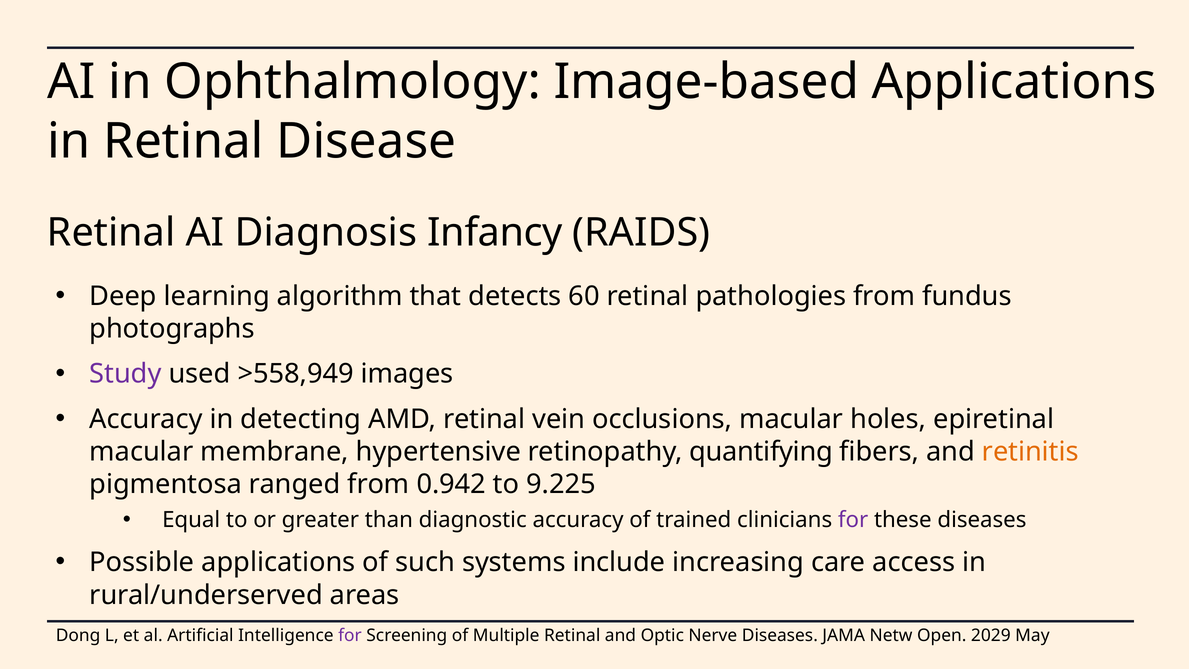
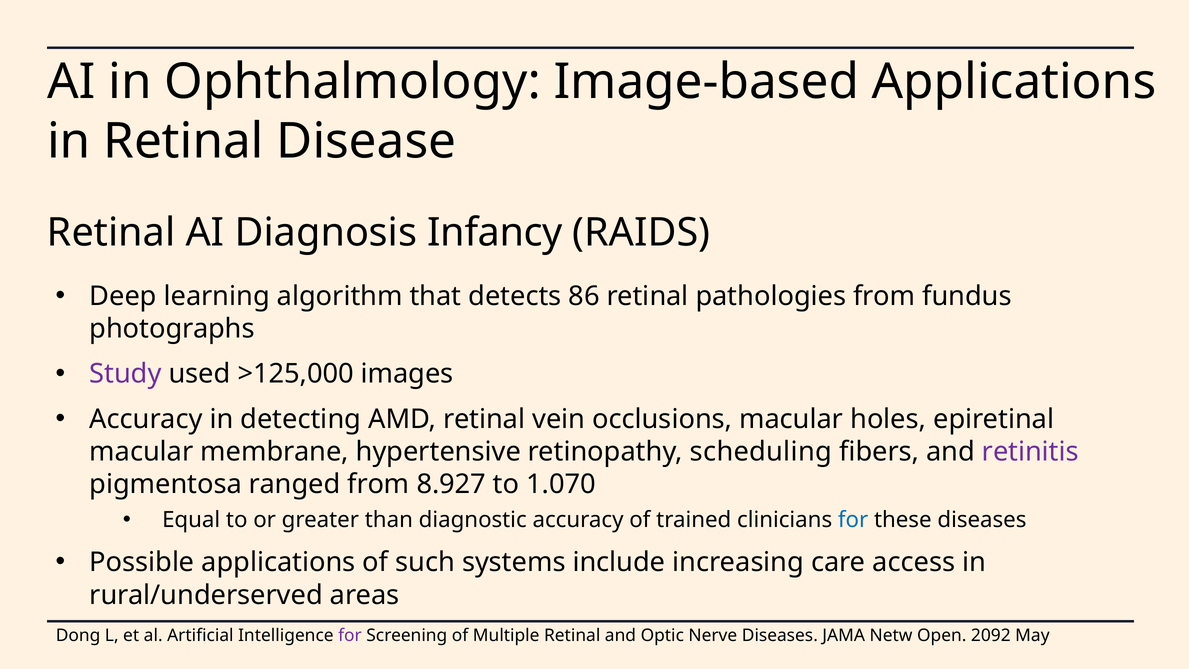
60: 60 -> 86
>558,949: >558,949 -> >125,000
quantifying: quantifying -> scheduling
retinitis colour: orange -> purple
0.942: 0.942 -> 8.927
9.225: 9.225 -> 1.070
for at (853, 520) colour: purple -> blue
2029: 2029 -> 2092
